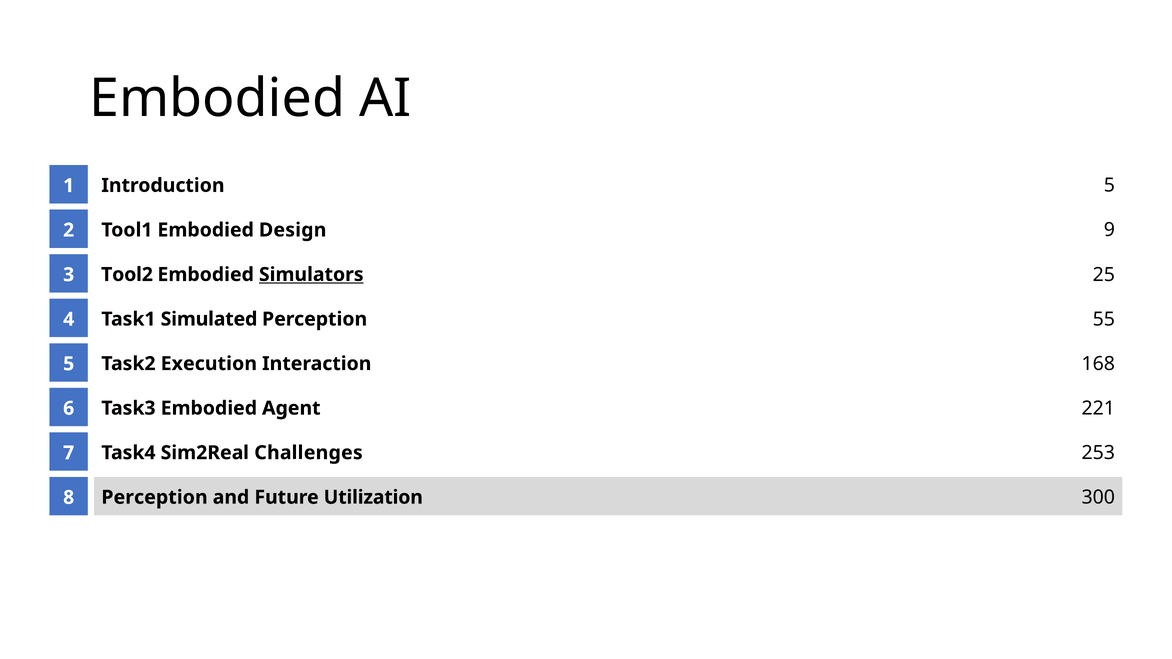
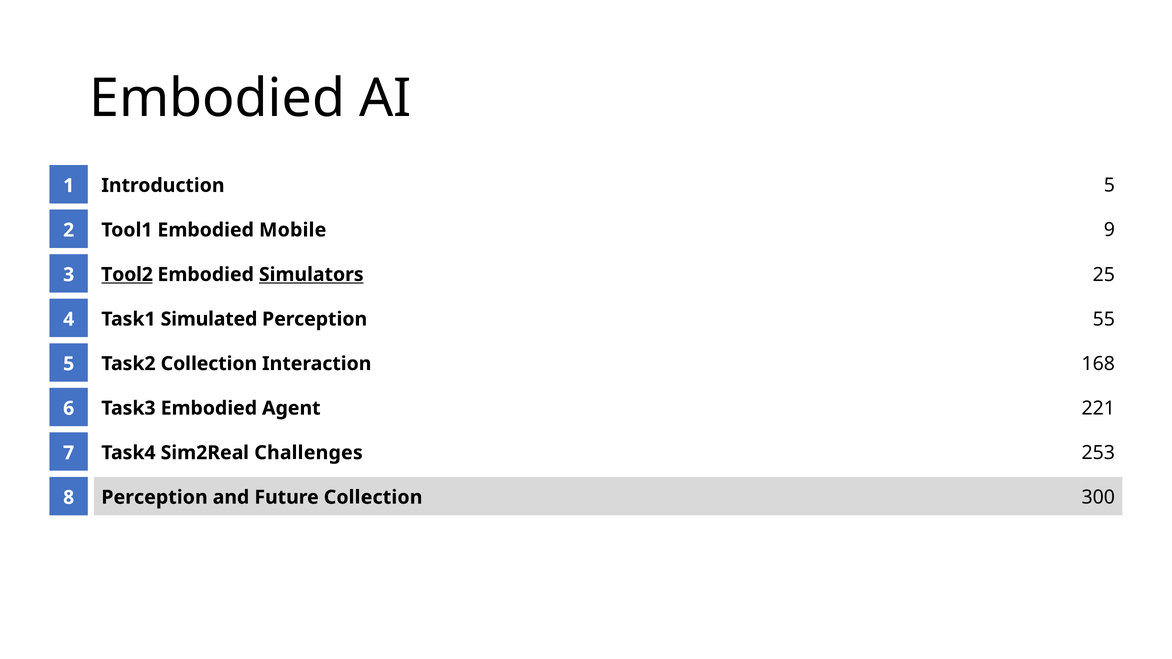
Design: Design -> Mobile
Tool2 underline: none -> present
Task2 Execution: Execution -> Collection
Future Utilization: Utilization -> Collection
